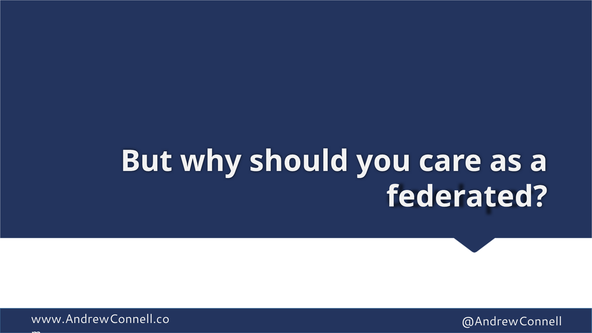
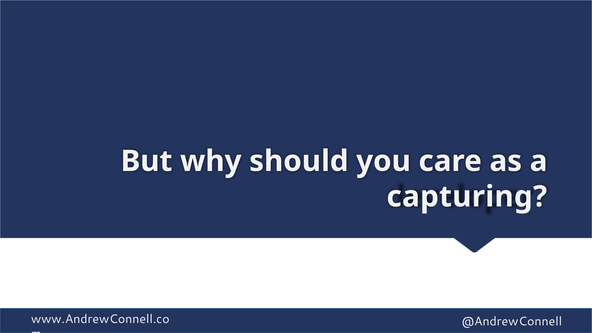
federated: federated -> capturing
